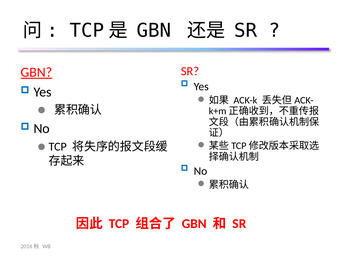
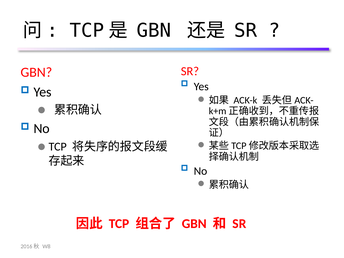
GBN at (36, 72) underline: present -> none
